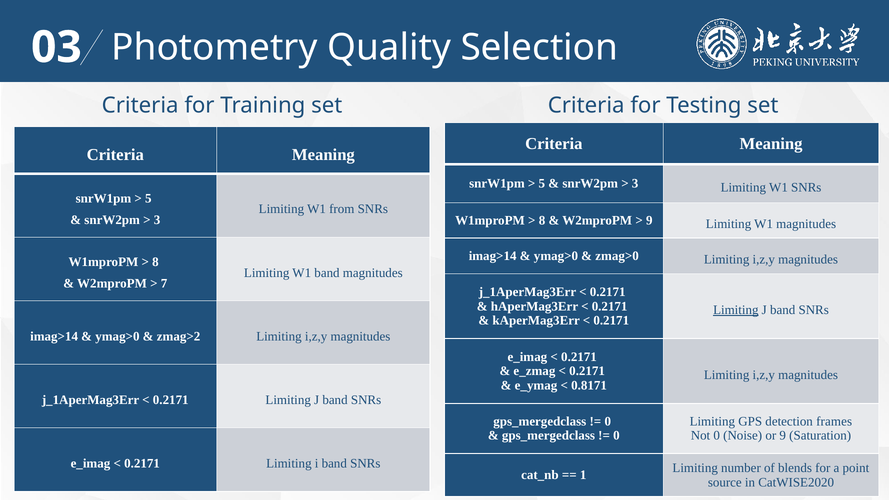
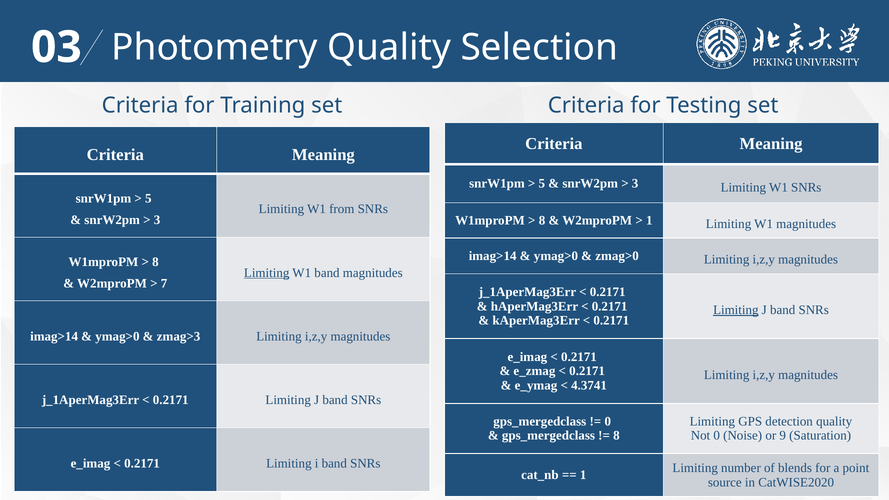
9 at (649, 221): 9 -> 1
Limiting at (267, 273) underline: none -> present
zmag>2: zmag>2 -> zmag>3
0.8171: 0.8171 -> 4.3741
detection frames: frames -> quality
0 at (616, 436): 0 -> 8
